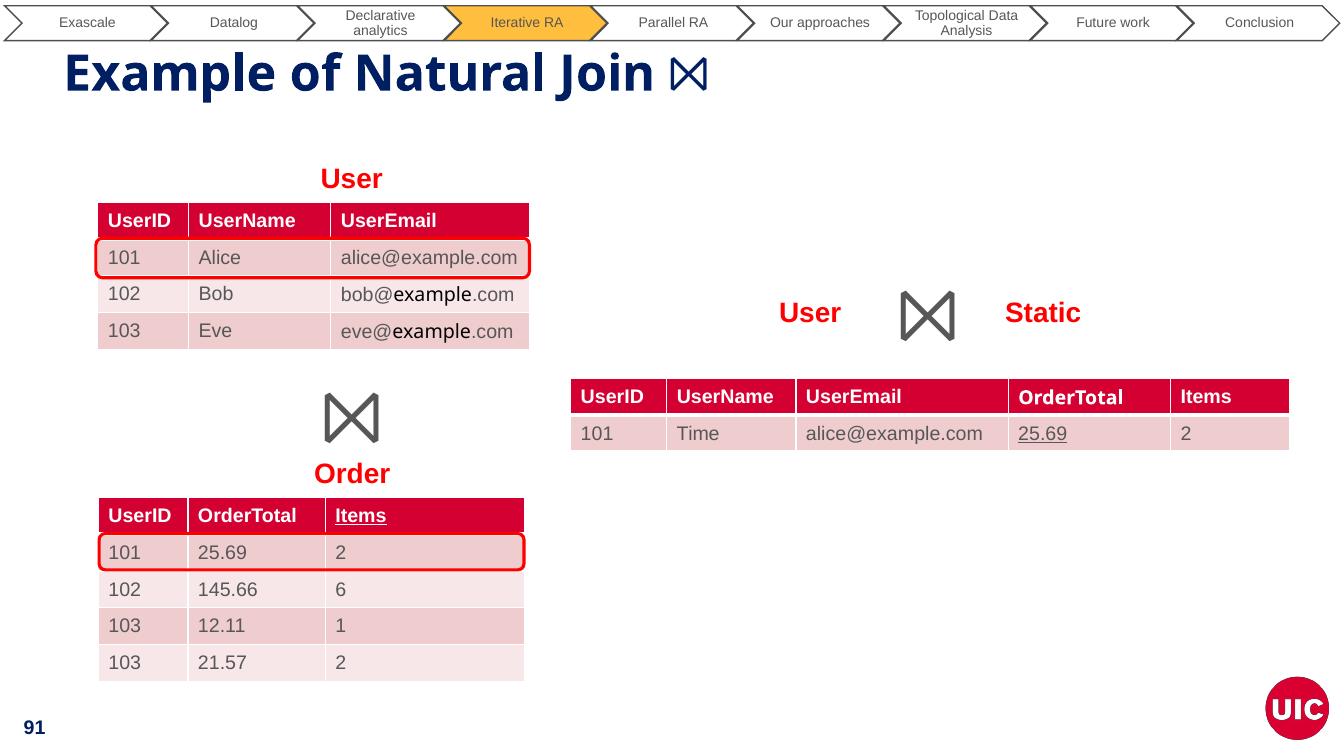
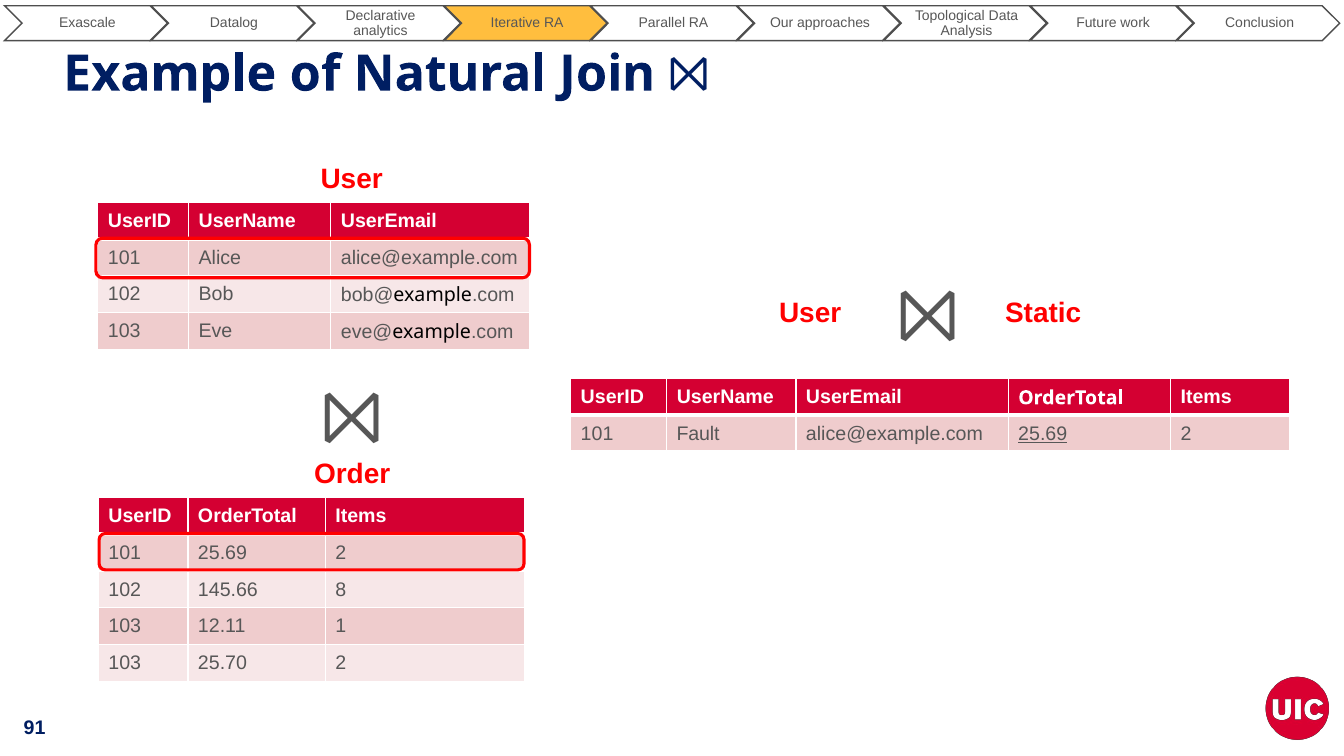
Time: Time -> Fault
Items at (361, 516) underline: present -> none
6: 6 -> 8
21.57: 21.57 -> 25.70
